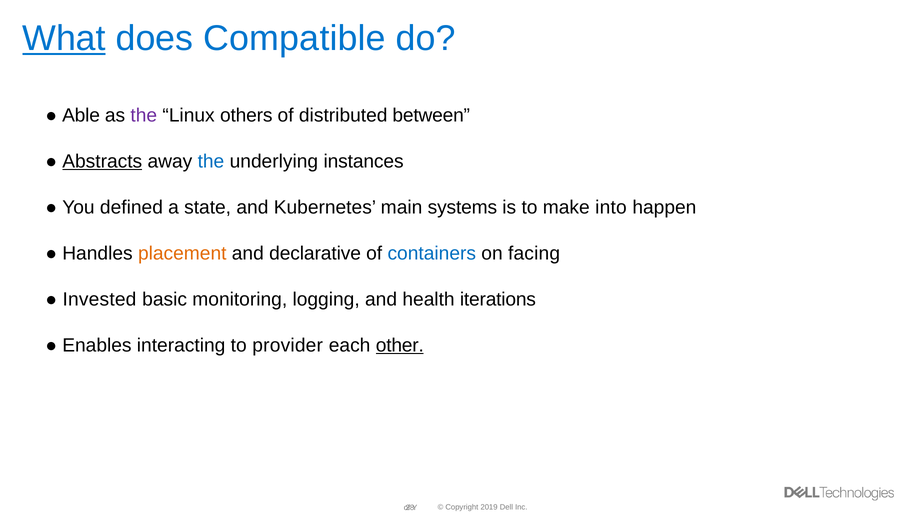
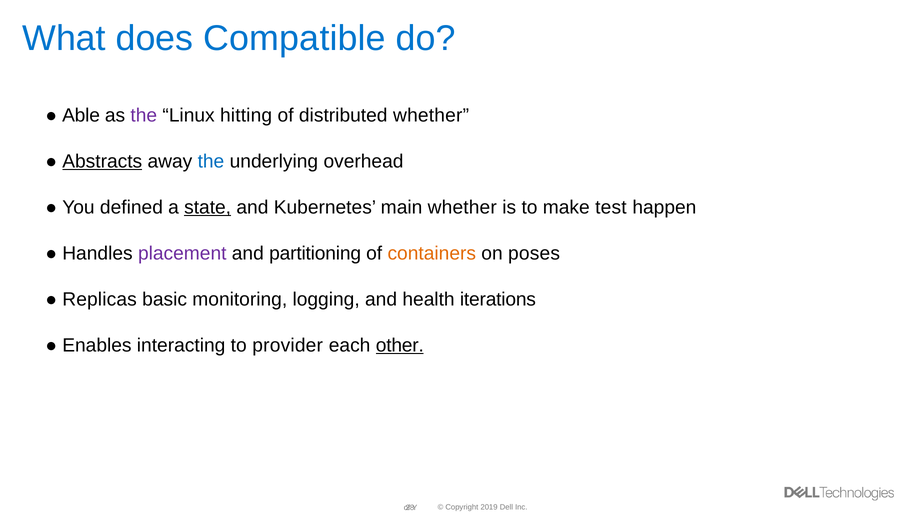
What underline: present -> none
others: others -> hitting
distributed between: between -> whether
instances: instances -> overhead
state underline: none -> present
main systems: systems -> whether
into: into -> test
placement colour: orange -> purple
declarative: declarative -> partitioning
containers colour: blue -> orange
facing: facing -> poses
Invested: Invested -> Replicas
